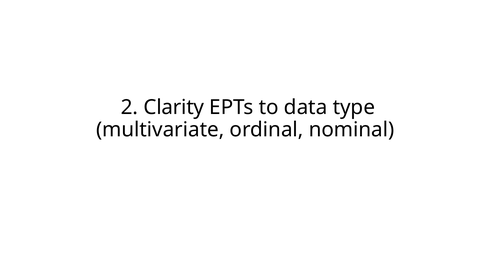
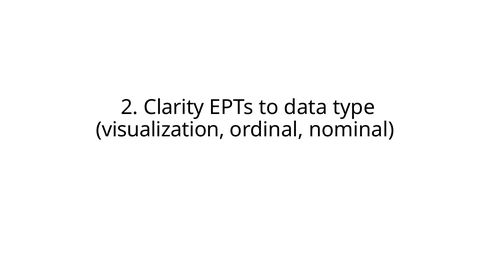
multivariate: multivariate -> visualization
